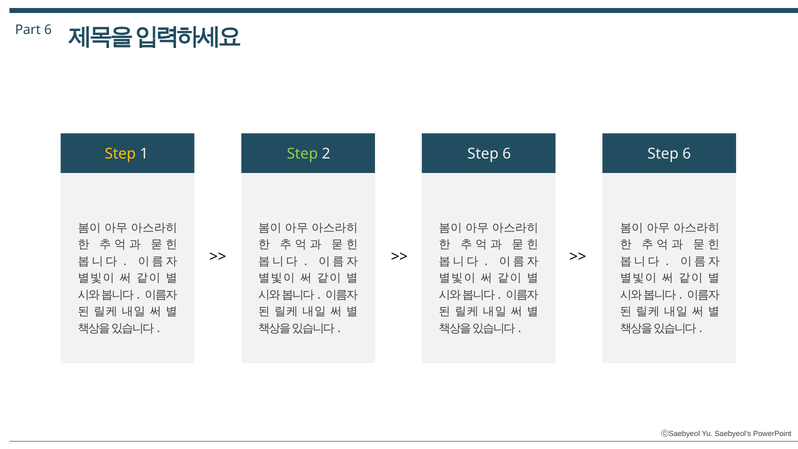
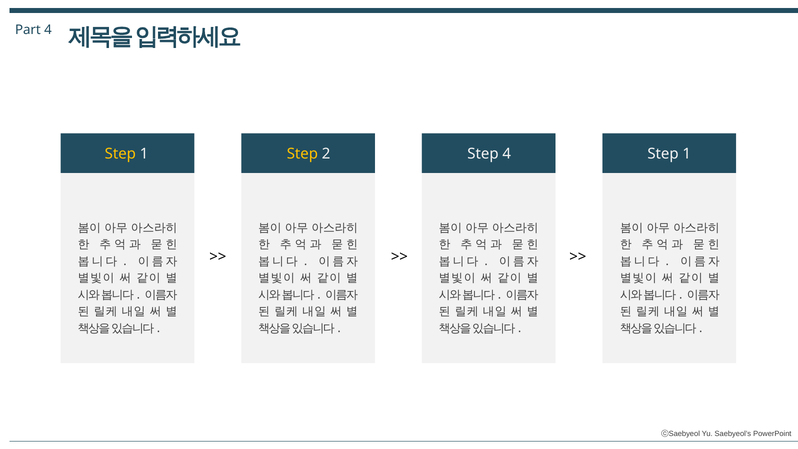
Part 6: 6 -> 4
Step at (302, 154) colour: light green -> yellow
2 Step 6: 6 -> 4
6 at (687, 154): 6 -> 1
